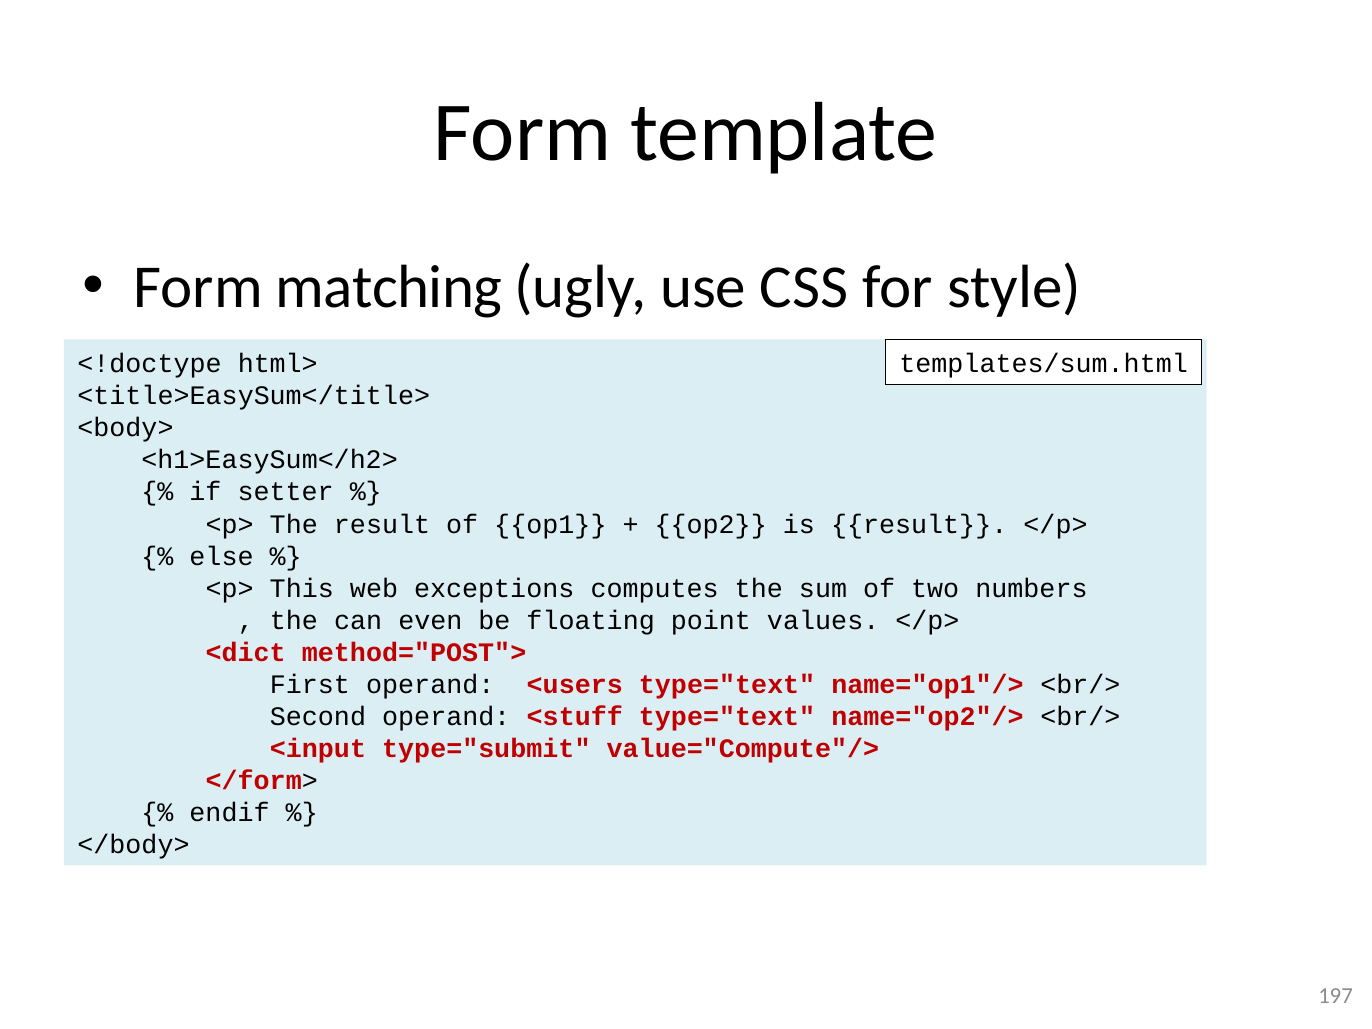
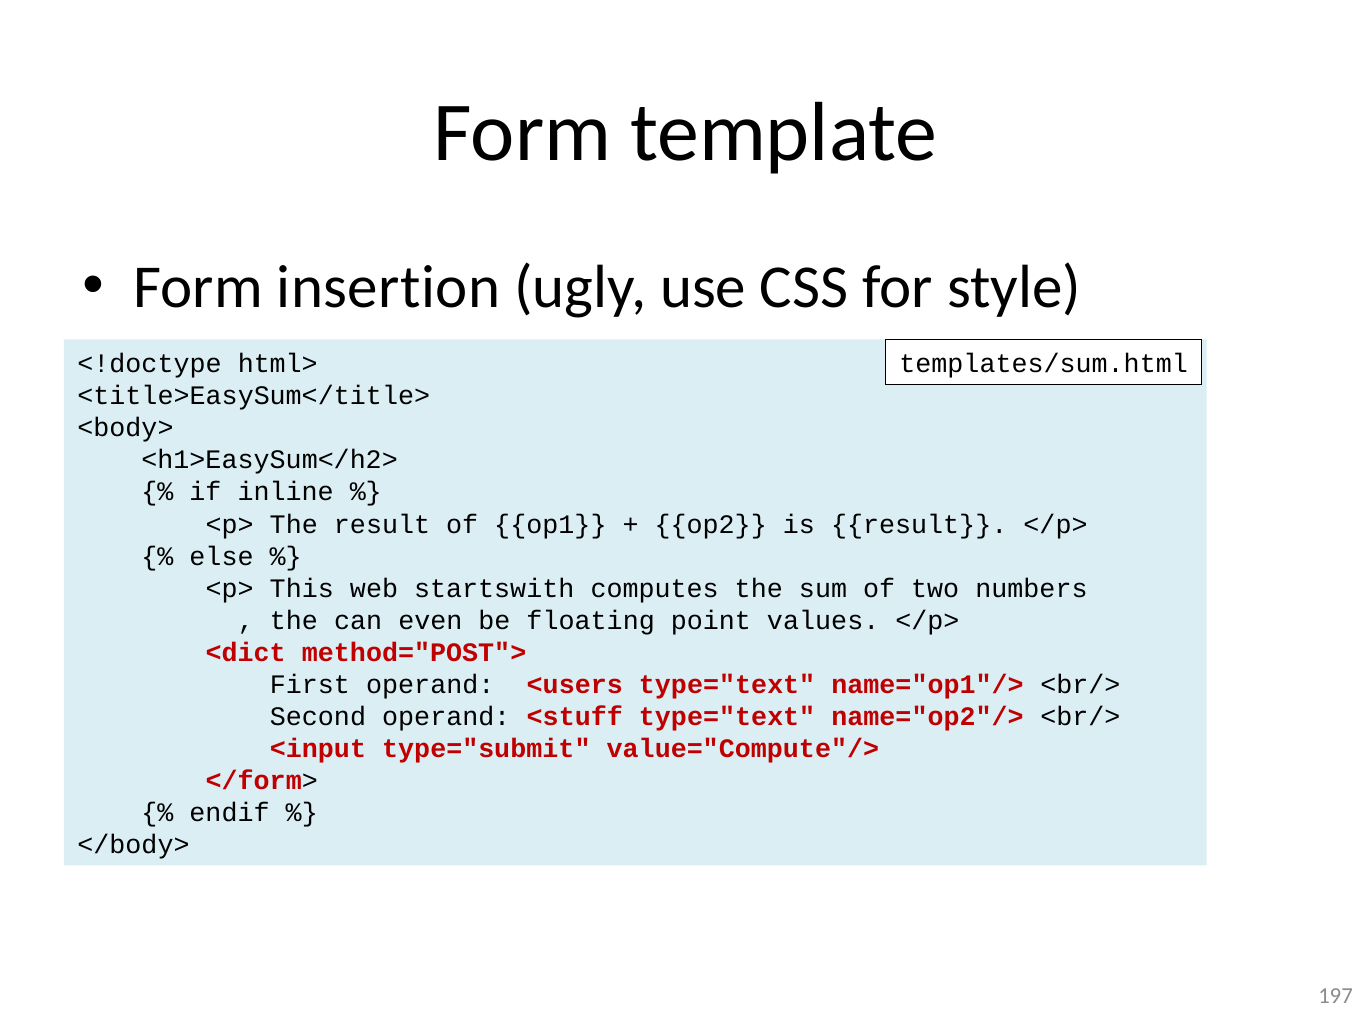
matching: matching -> insertion
setter: setter -> inline
exceptions: exceptions -> startswith
